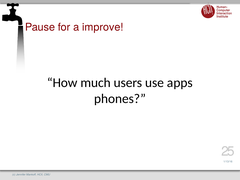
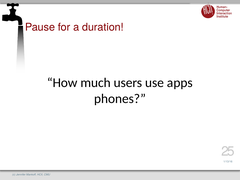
improve: improve -> duration
